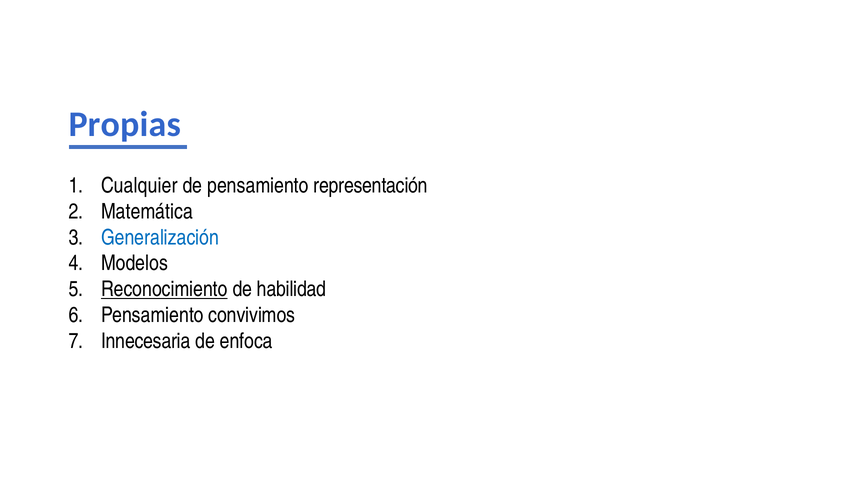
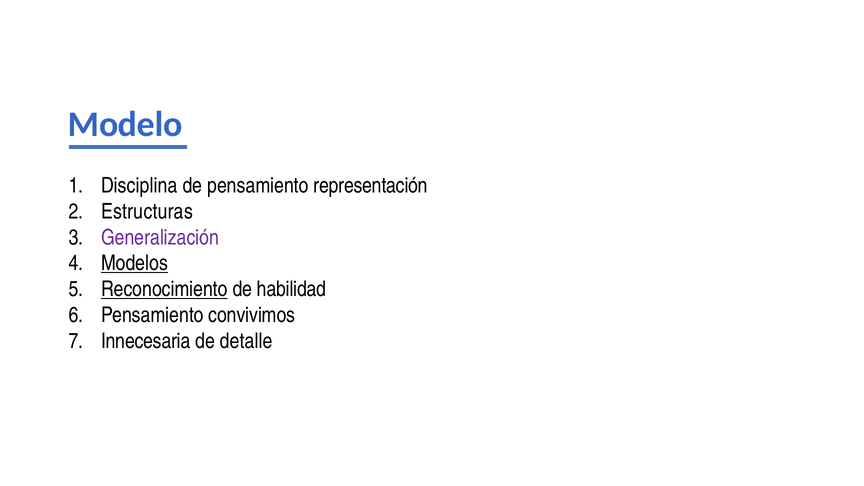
Propias: Propias -> Modelo
Cualquier: Cualquier -> Disciplina
Matemática: Matemática -> Estructuras
Generalización colour: blue -> purple
Modelos underline: none -> present
enfoca: enfoca -> detalle
